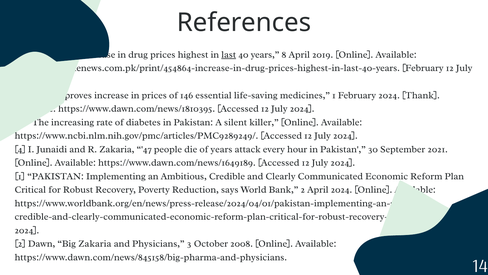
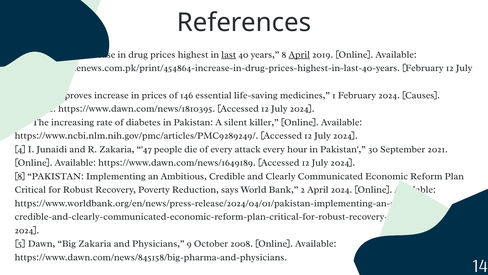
April at (299, 55) underline: none -> present
Thank: Thank -> Causes
of years: years -> every
1 at (20, 176): 1 -> 8
2 at (20, 243): 2 -> 5
Physicians 3: 3 -> 9
